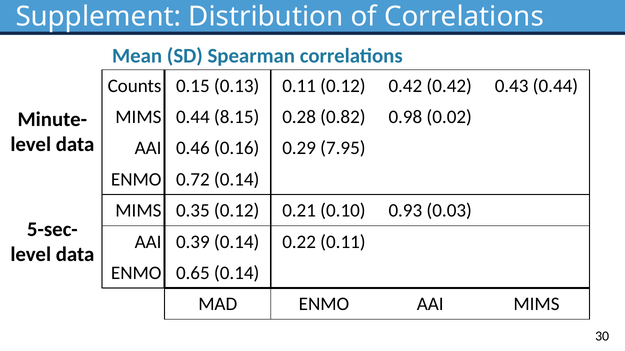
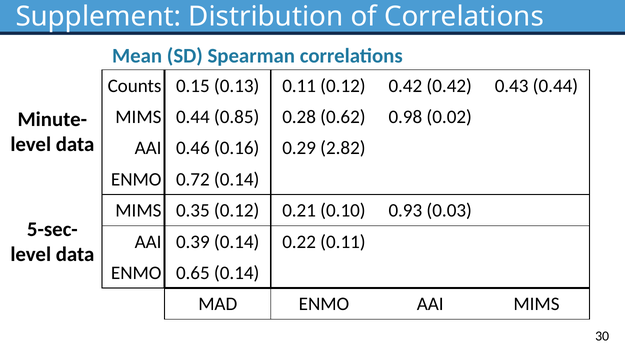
8.15: 8.15 -> 0.85
0.82: 0.82 -> 0.62
7.95: 7.95 -> 2.82
